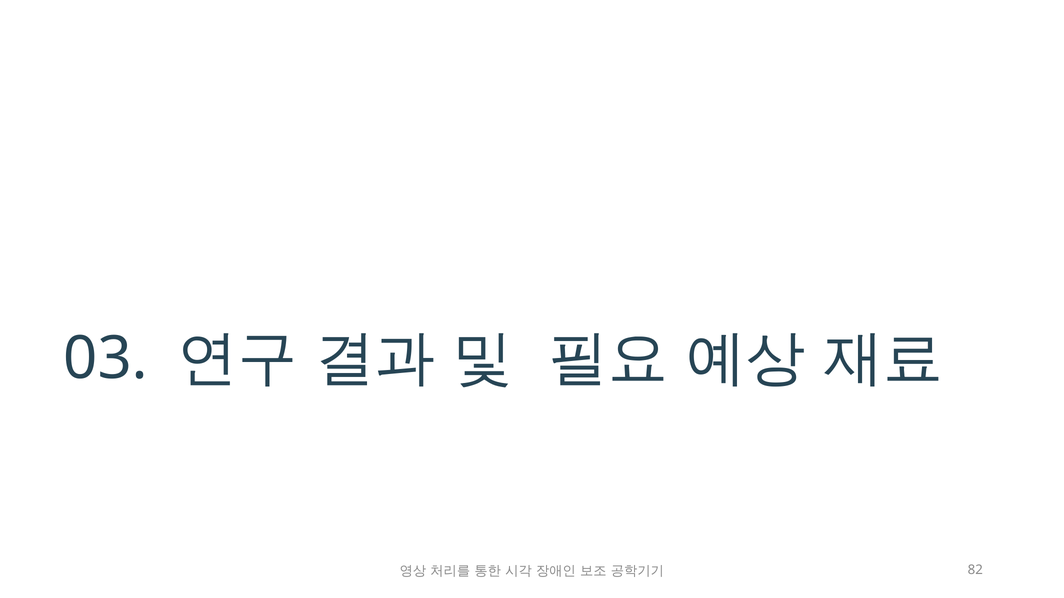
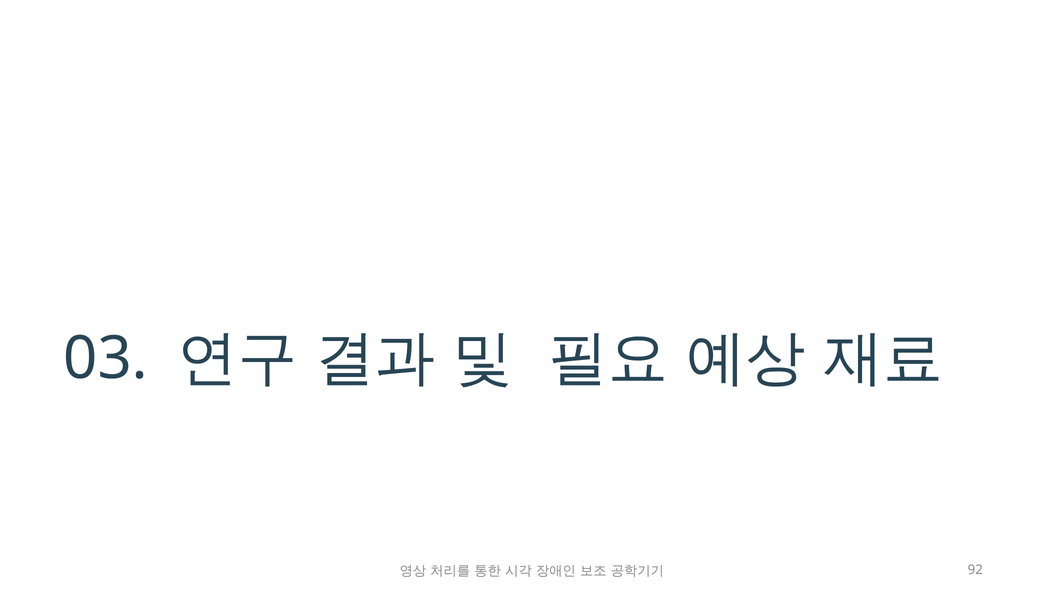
82: 82 -> 92
